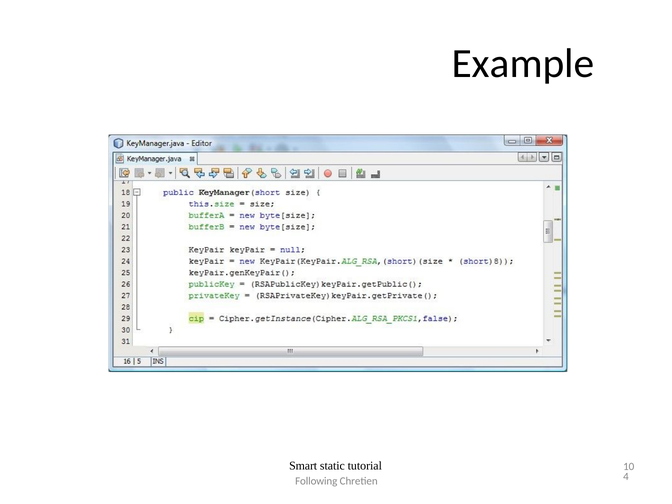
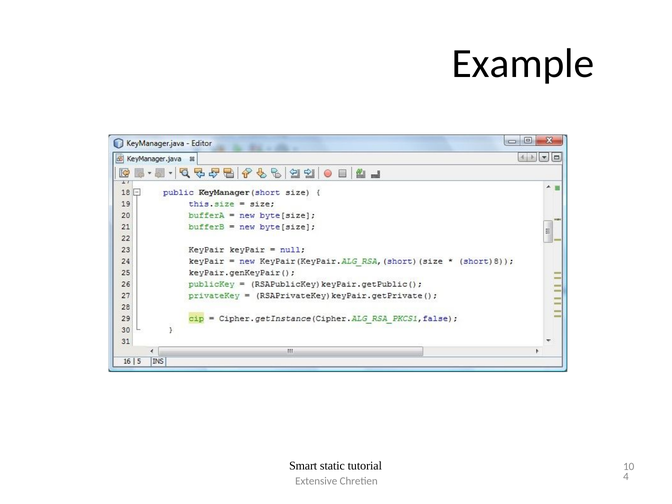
Following: Following -> Extensive
